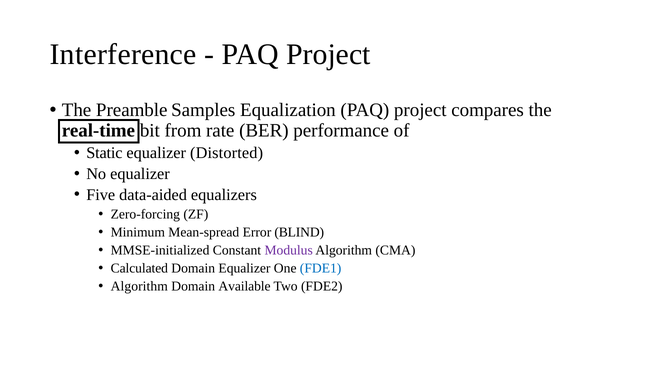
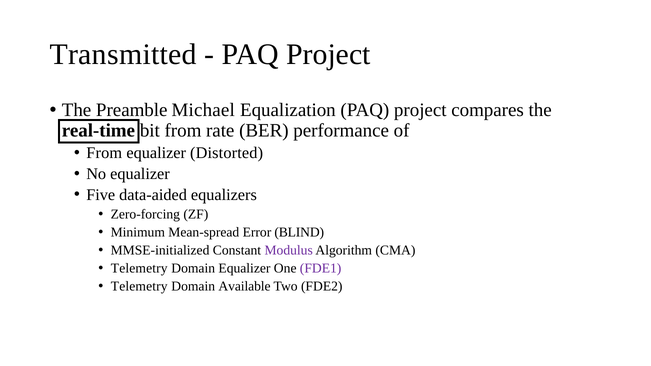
Interference: Interference -> Transmitted
Samples: Samples -> Michael
Static at (104, 153): Static -> From
Calculated at (139, 269): Calculated -> Telemetry
FDE1 colour: blue -> purple
Algorithm at (139, 287): Algorithm -> Telemetry
